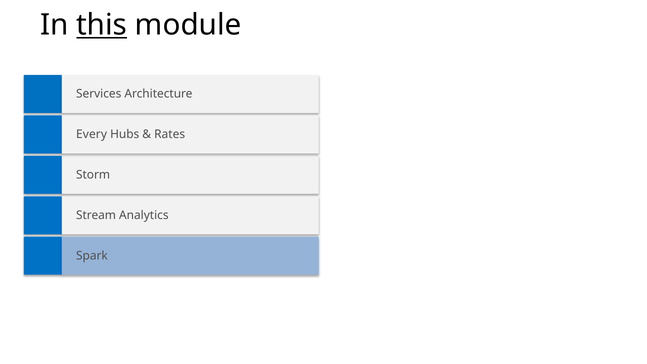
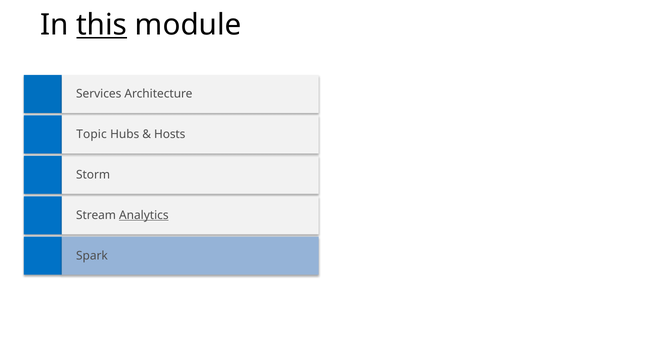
Every: Every -> Topic
Rates: Rates -> Hosts
Analytics underline: none -> present
